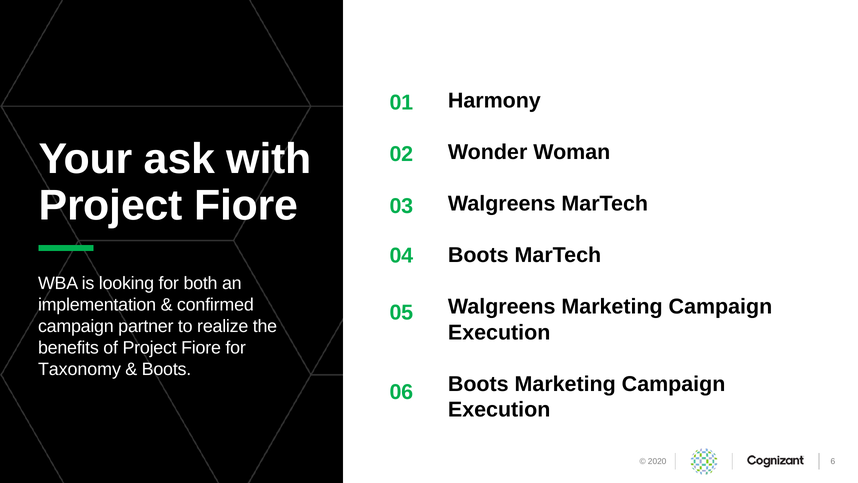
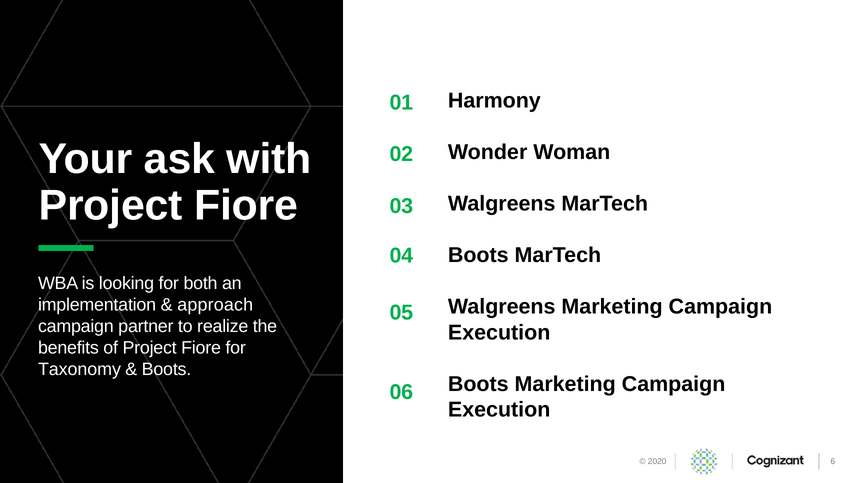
confirmed: confirmed -> approach
